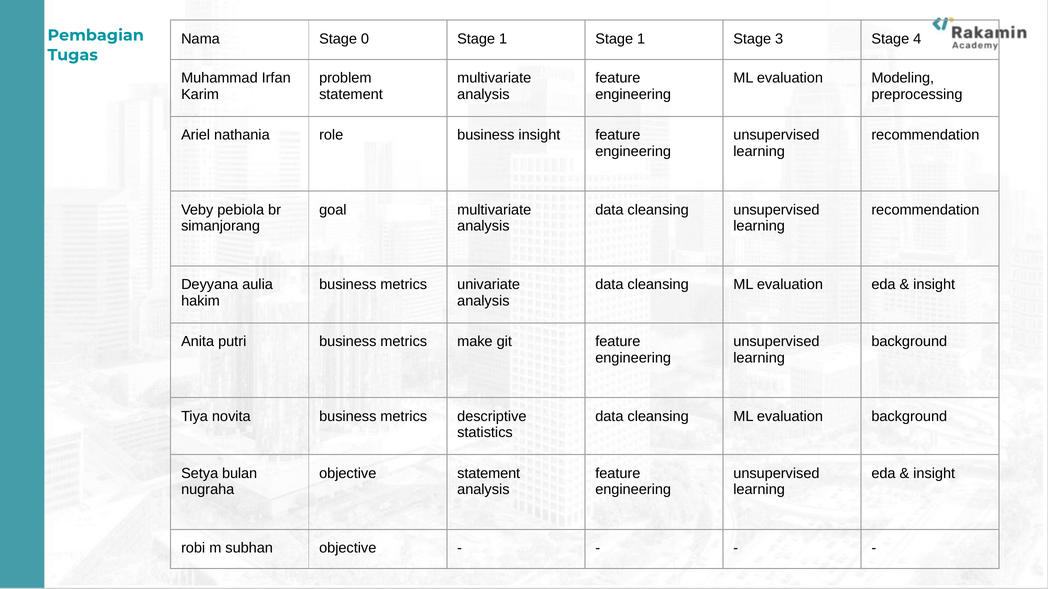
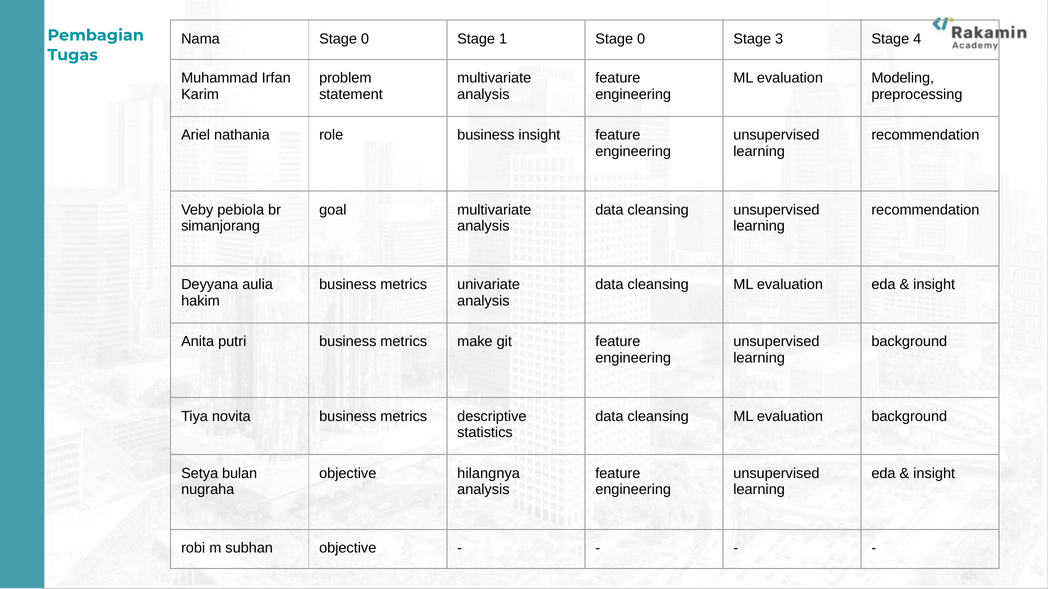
1 Stage 1: 1 -> 0
objective statement: statement -> hilangnya
